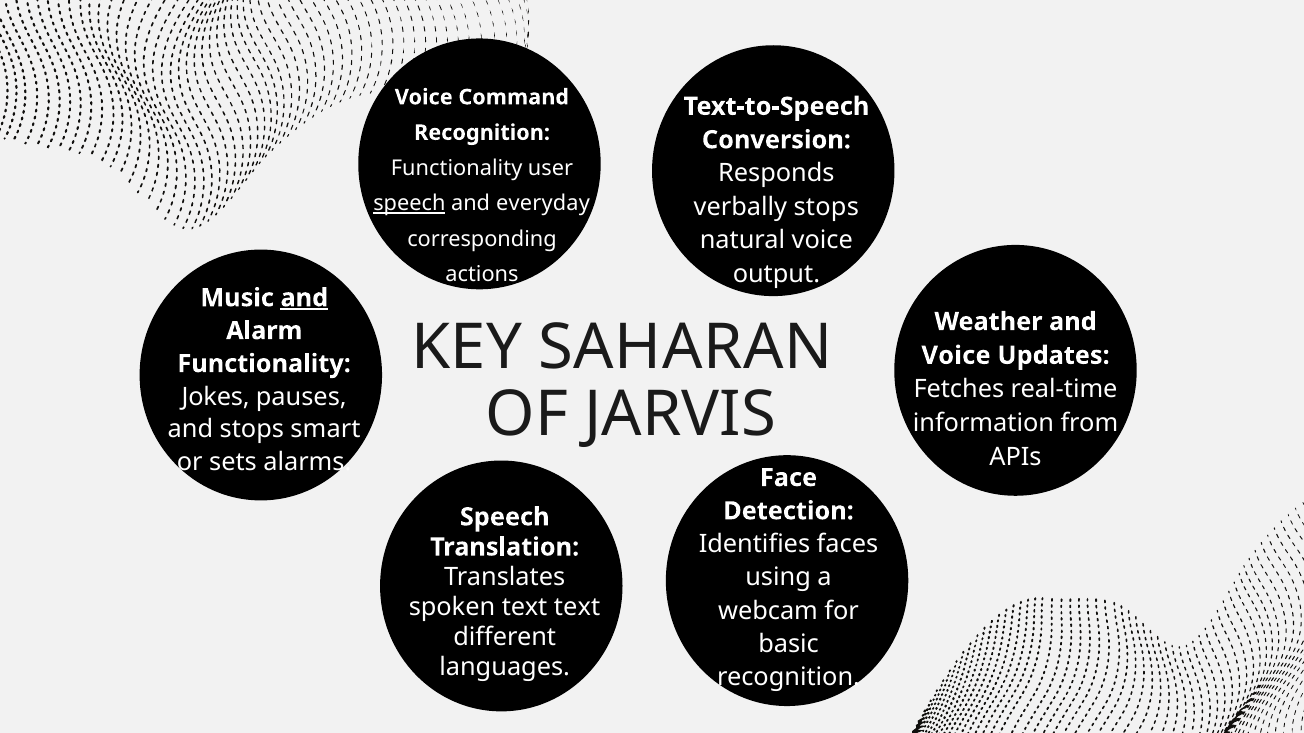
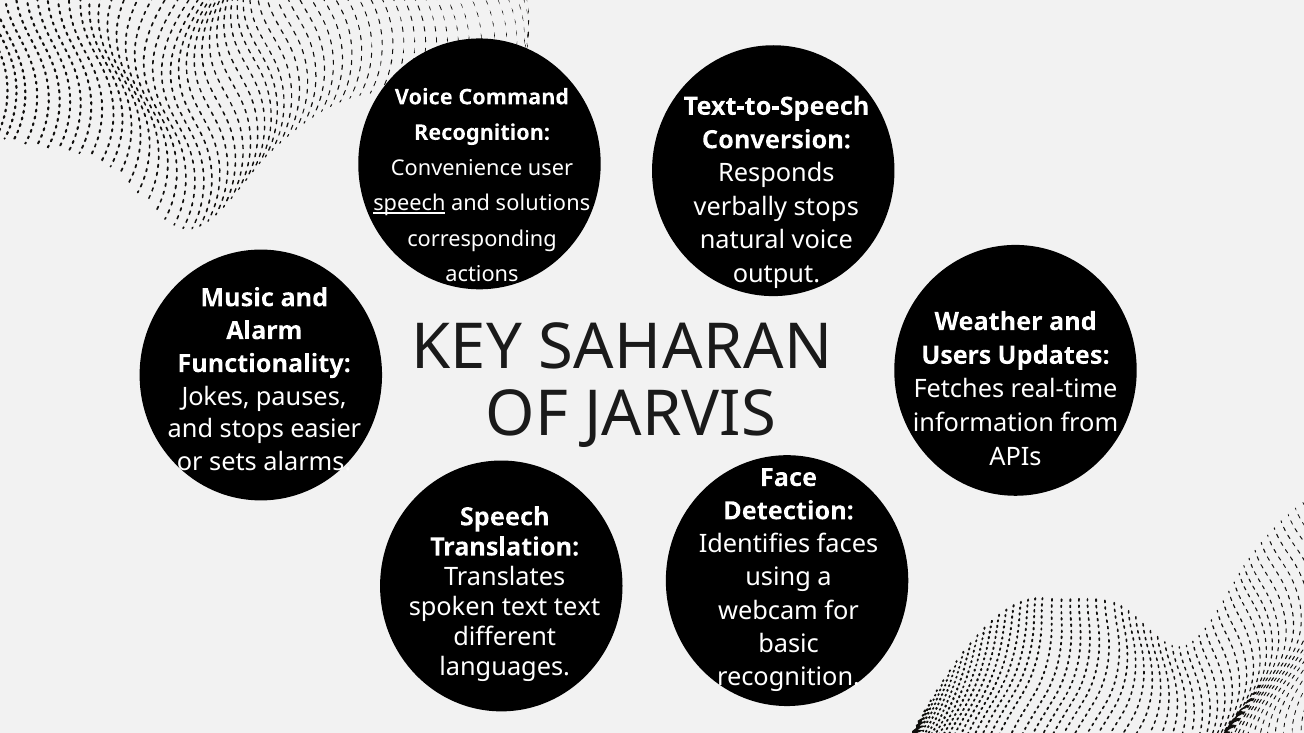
Functionality at (457, 168): Functionality -> Convenience
everyday: everyday -> solutions
and at (304, 298) underline: present -> none
Voice at (956, 356): Voice -> Users
smart: smart -> easier
